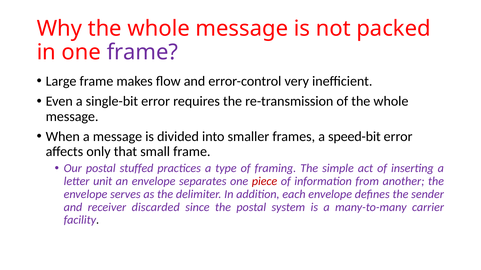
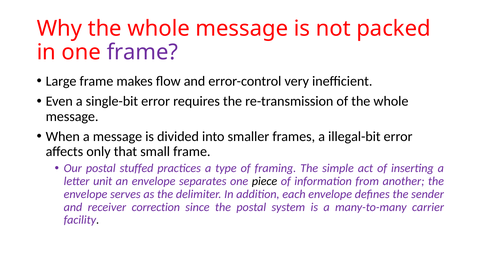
speed-bit: speed-bit -> illegal-bit
piece colour: red -> black
discarded: discarded -> correction
